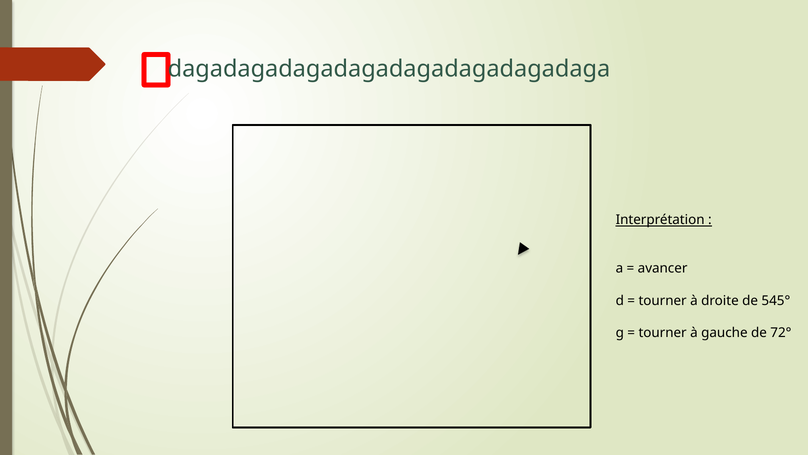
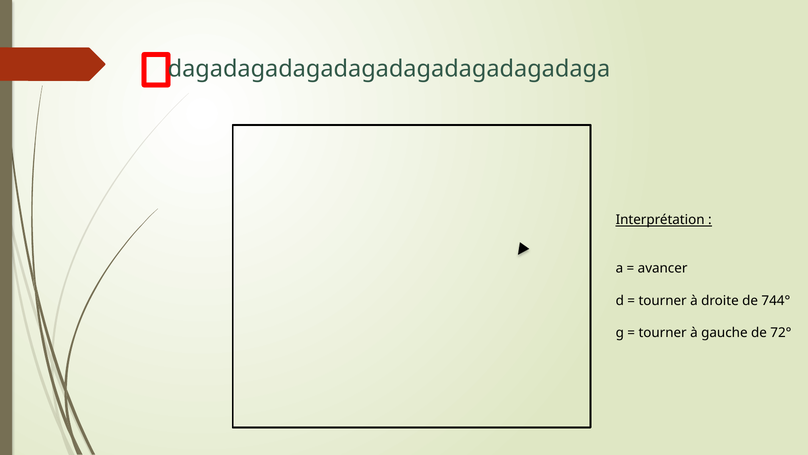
545°: 545° -> 744°
